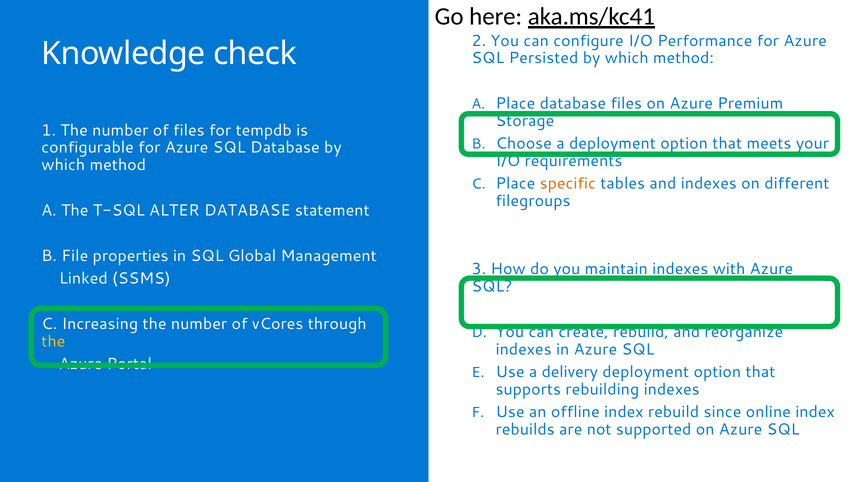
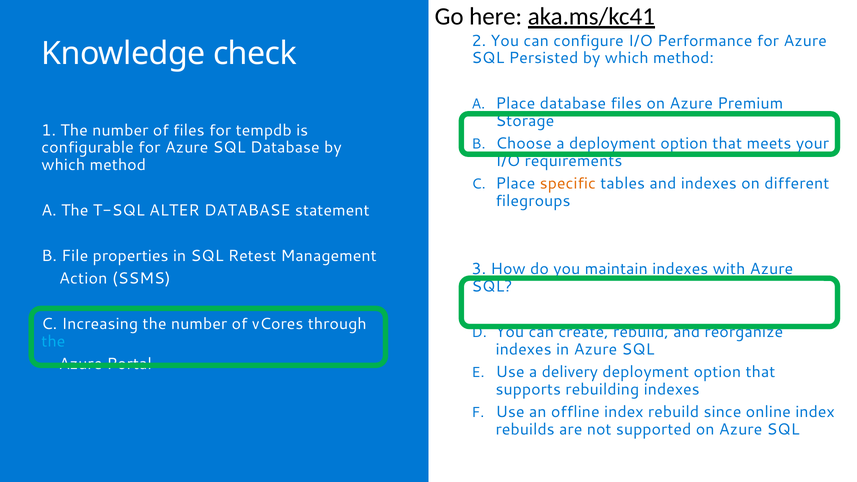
Global: Global -> Retest
Linked: Linked -> Action
the at (53, 341) colour: yellow -> light blue
